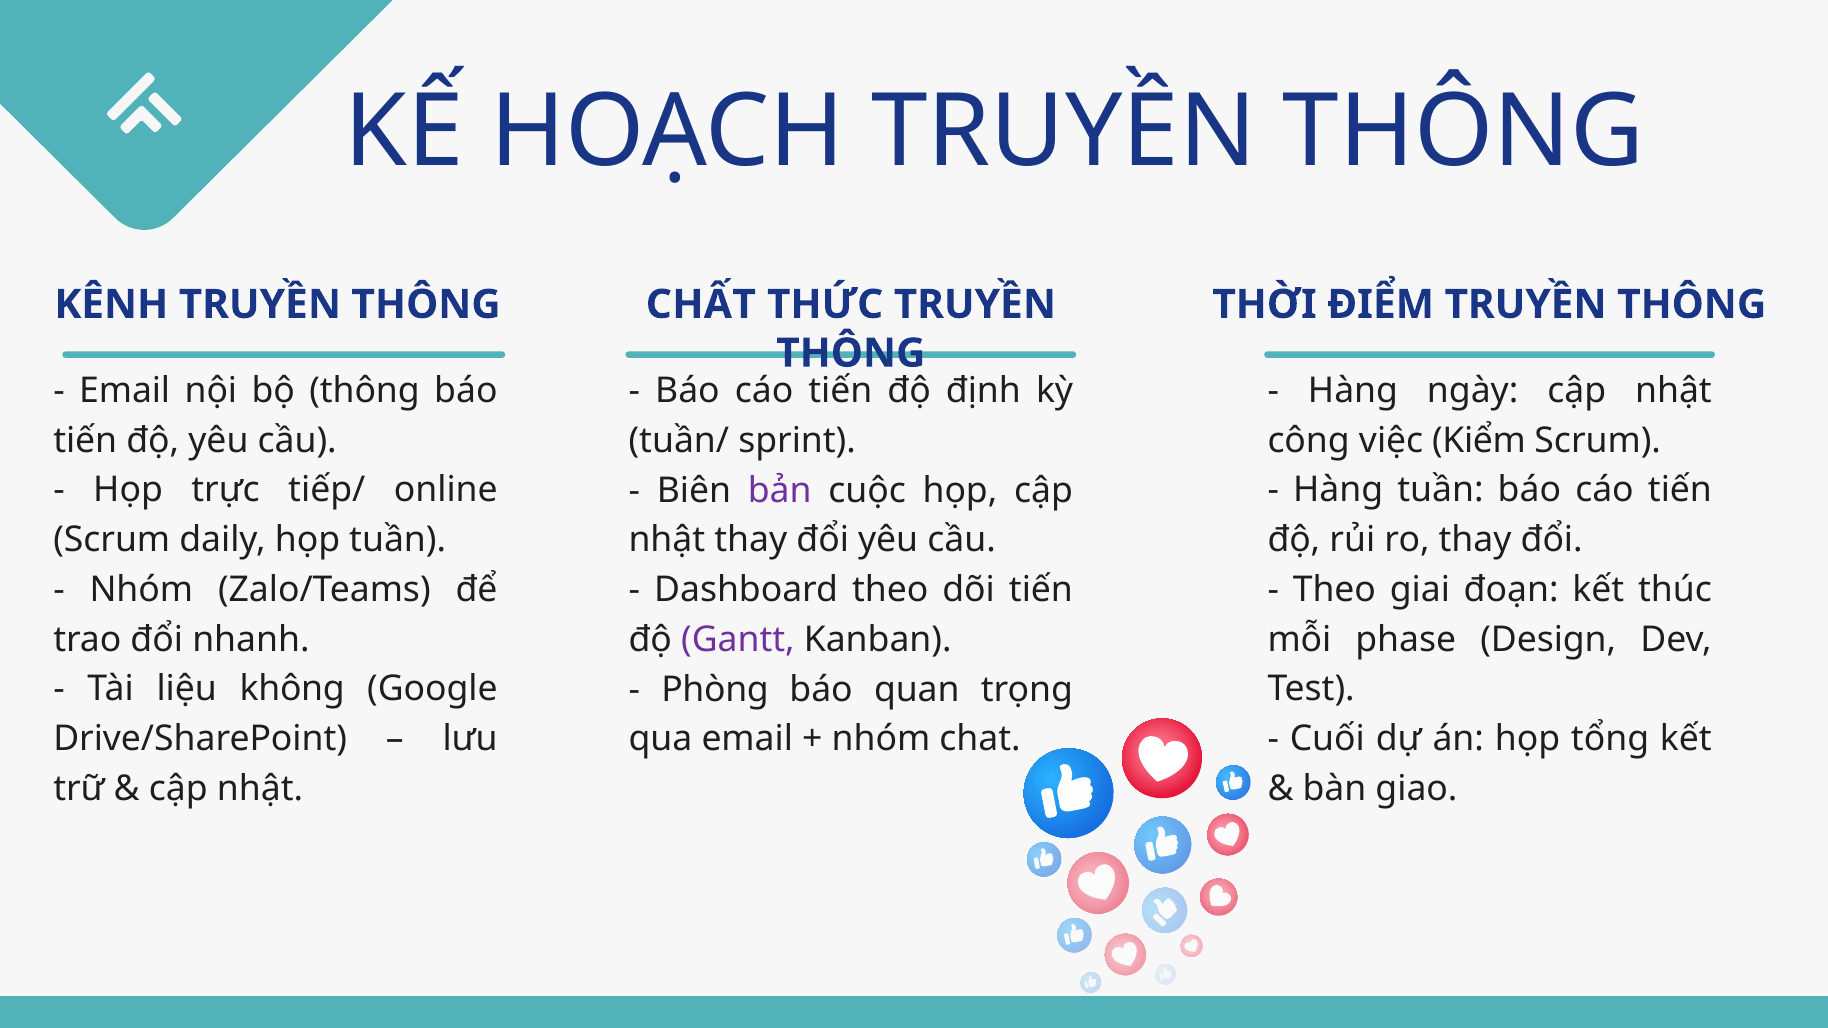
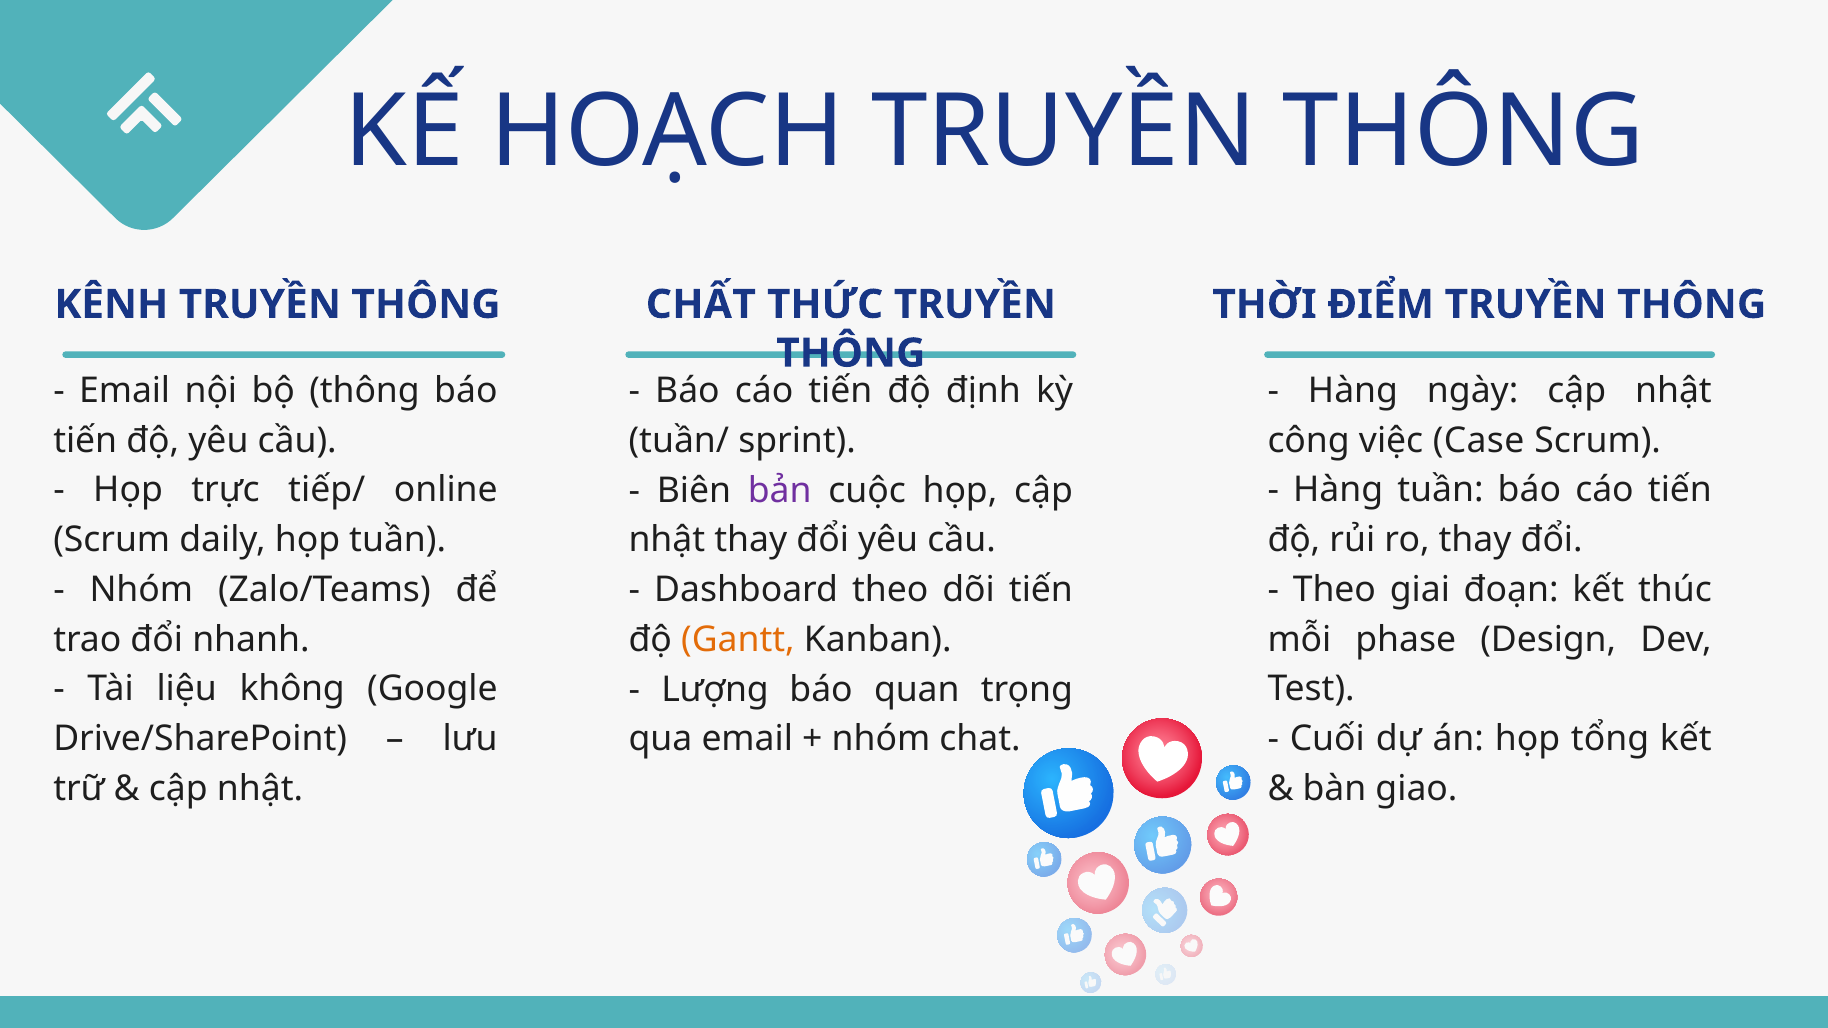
Kiểm: Kiểm -> Case
Gantt colour: purple -> orange
Phòng: Phòng -> Lượng
